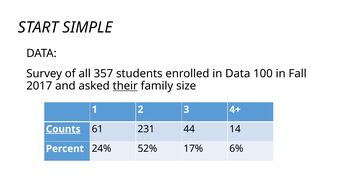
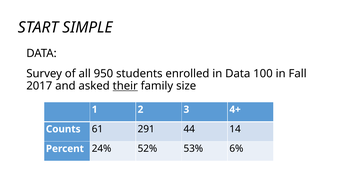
357: 357 -> 950
Counts underline: present -> none
231: 231 -> 291
17%: 17% -> 53%
